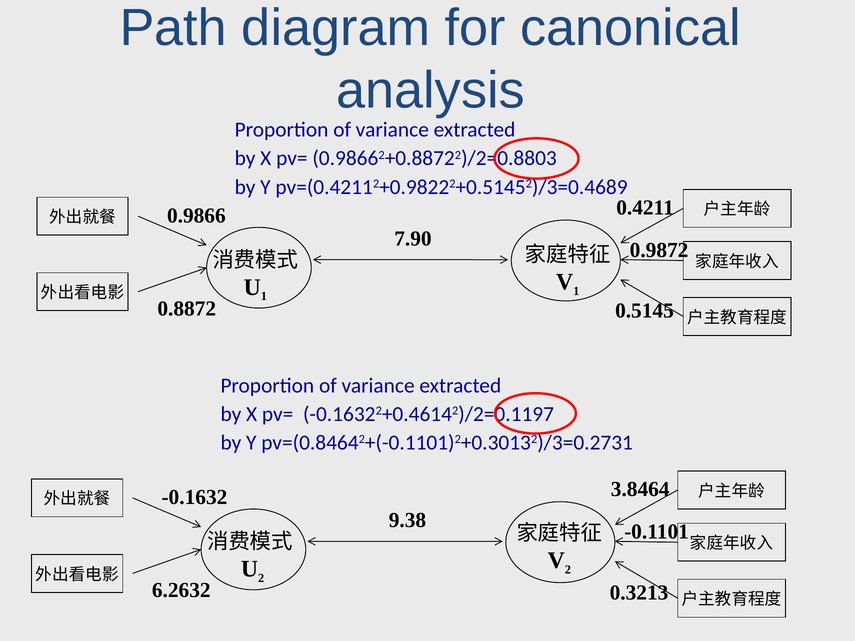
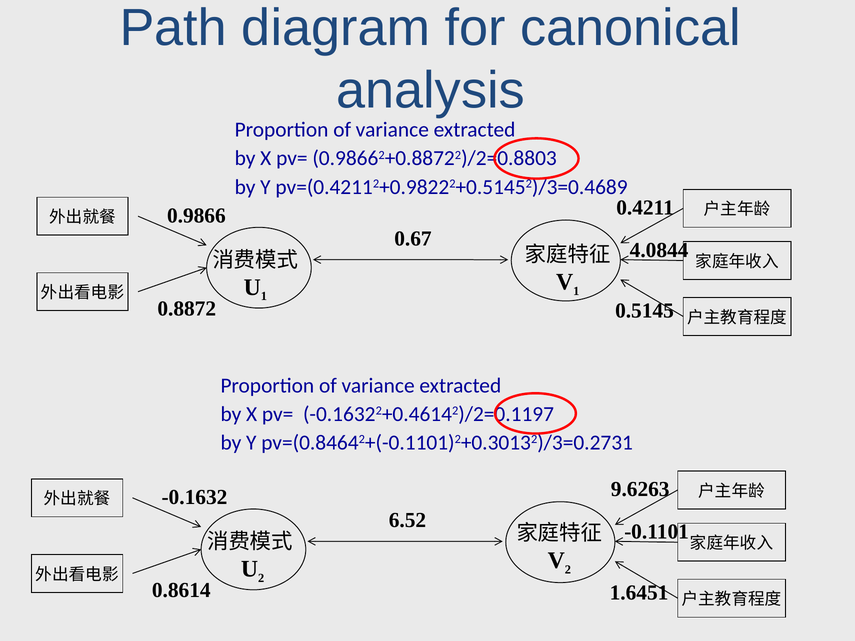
7.90: 7.90 -> 0.67
0.9872: 0.9872 -> 4.0844
3.8464: 3.8464 -> 9.6263
9.38: 9.38 -> 6.52
6.2632: 6.2632 -> 0.8614
0.3213: 0.3213 -> 1.6451
